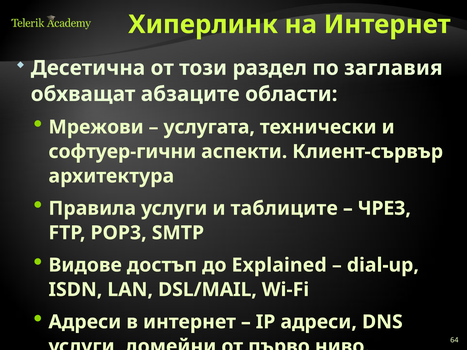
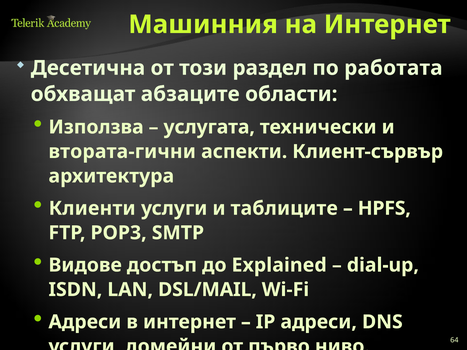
Хиперлинк: Хиперлинк -> Машинния
заглавия: заглавия -> работата
Мрежови: Мрежови -> Използва
софтуер-гични: софтуер-гични -> втората-гични
Правила: Правила -> Клиенти
ЧРЕЗ: ЧРЕЗ -> HPFS
